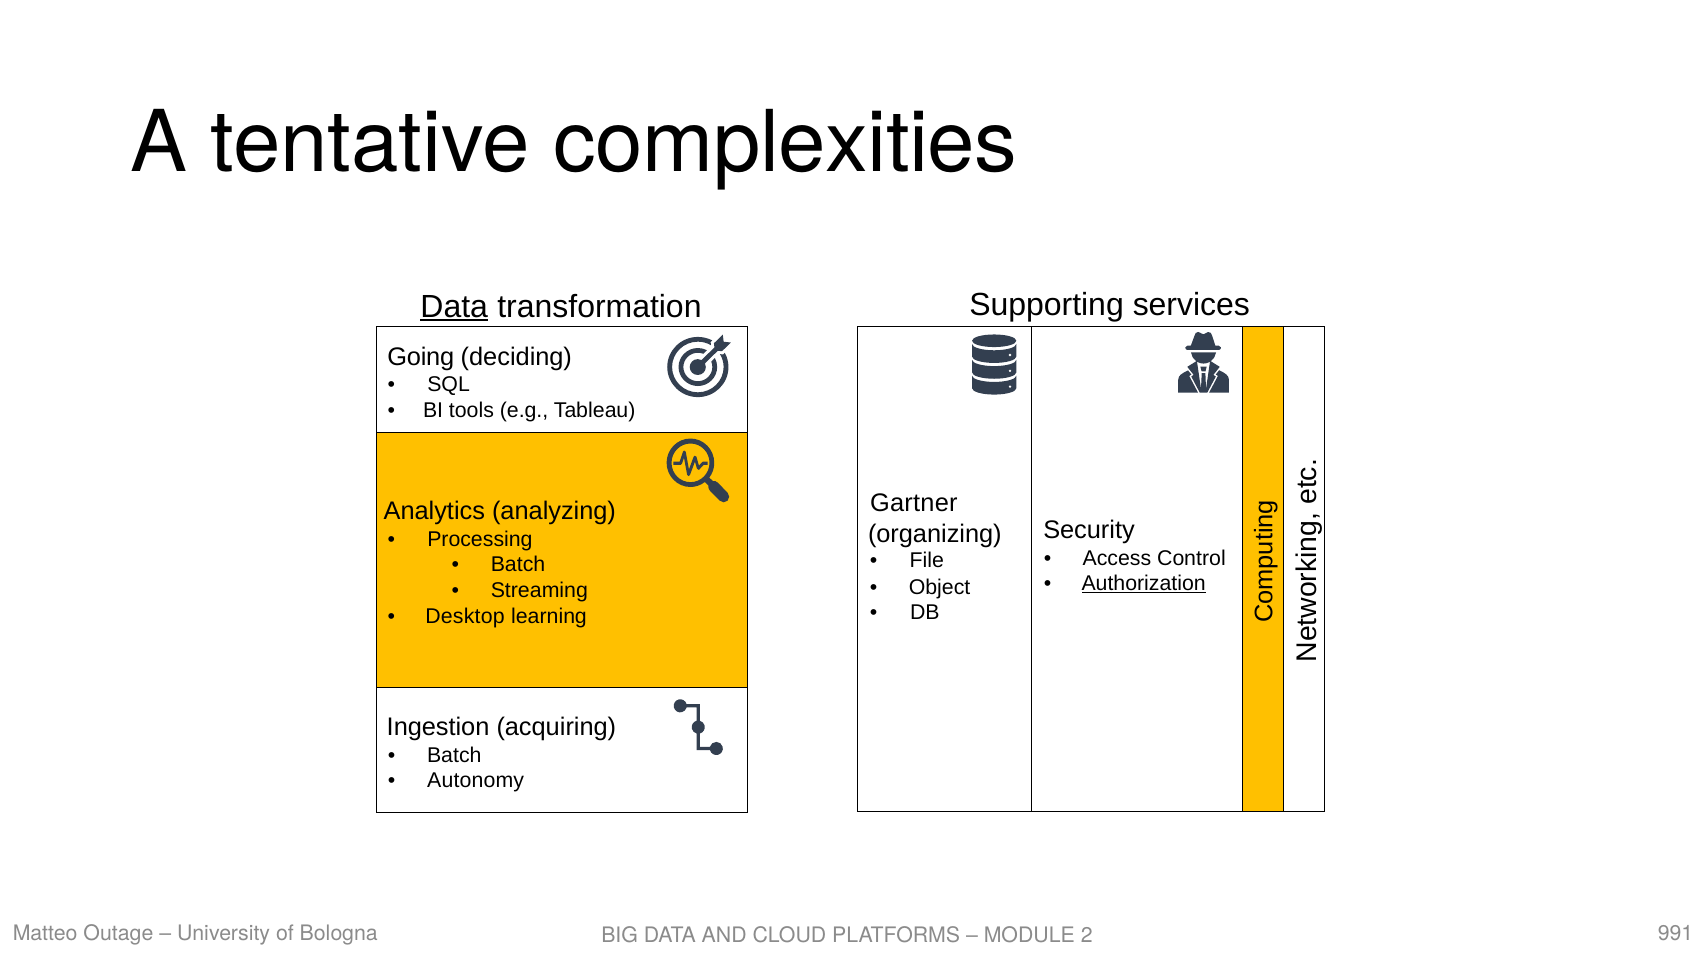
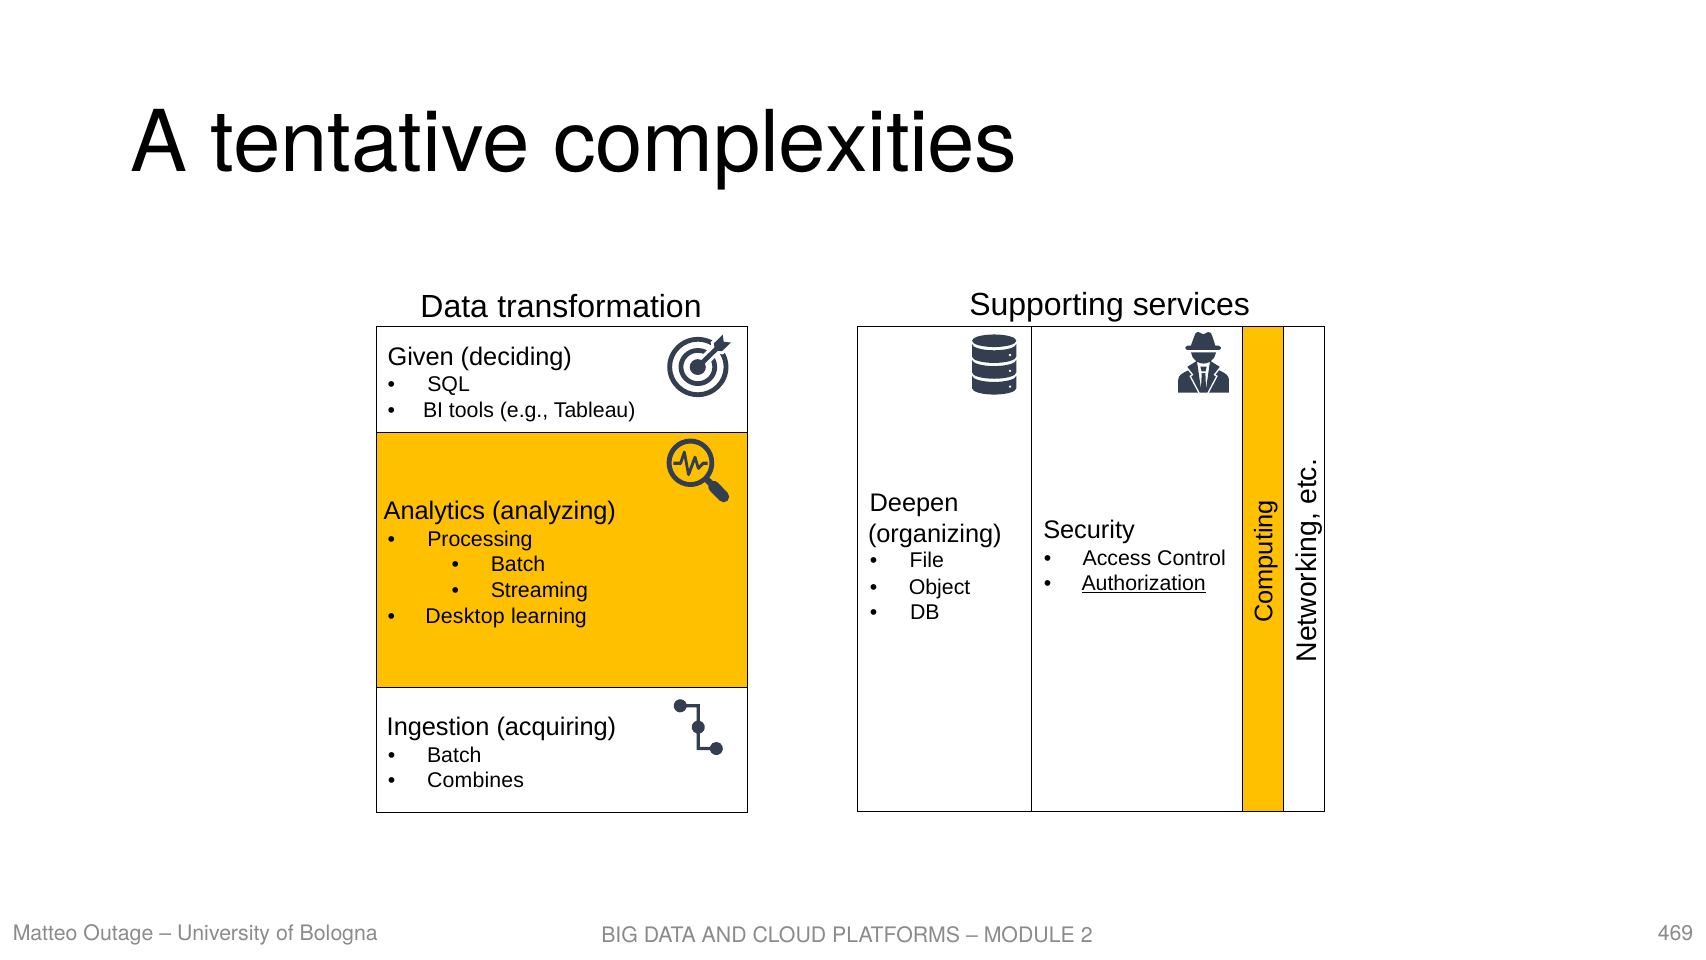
Data at (454, 306) underline: present -> none
Going: Going -> Given
Gartner: Gartner -> Deepen
Autonomy: Autonomy -> Combines
991: 991 -> 469
